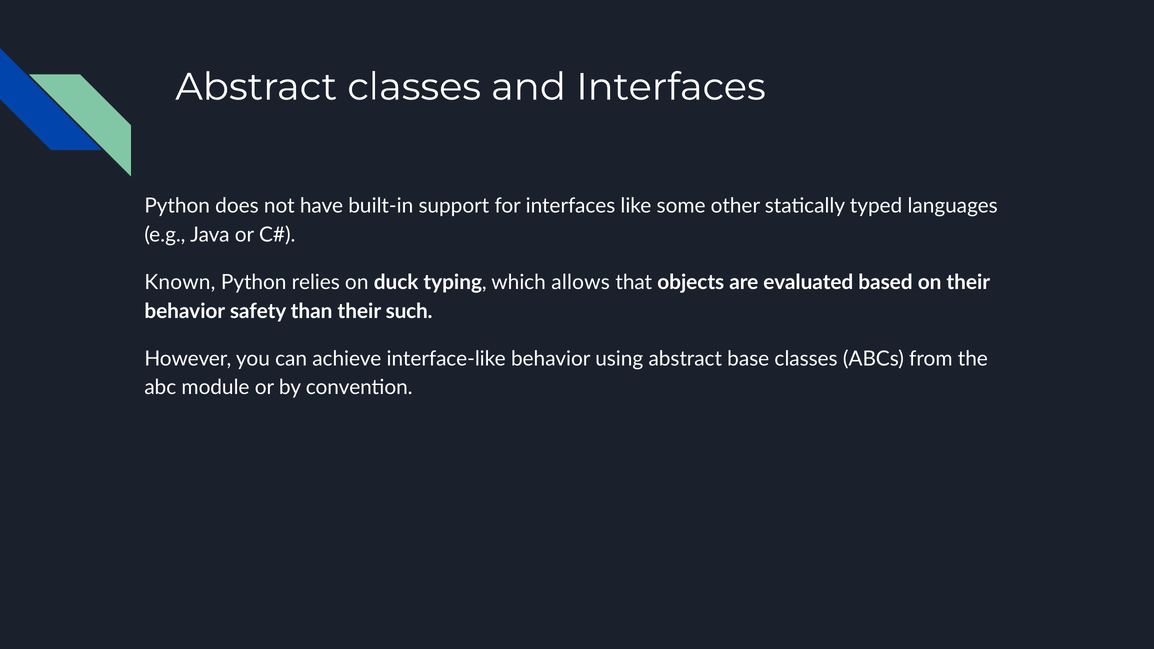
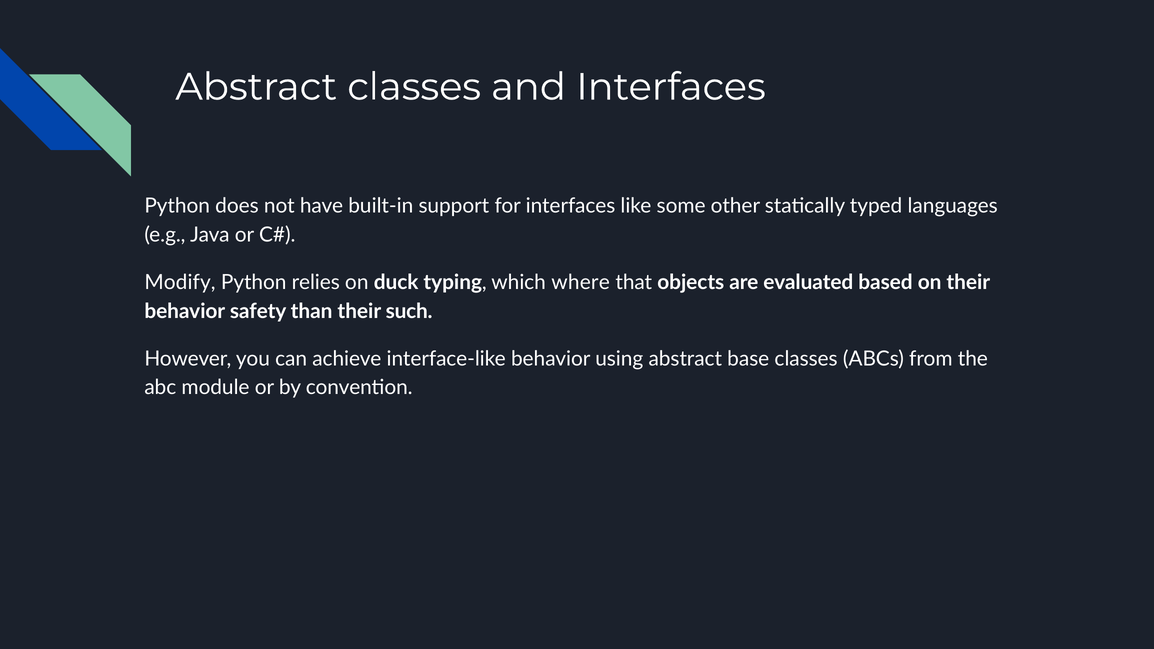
Known: Known -> Modify
allows: allows -> where
